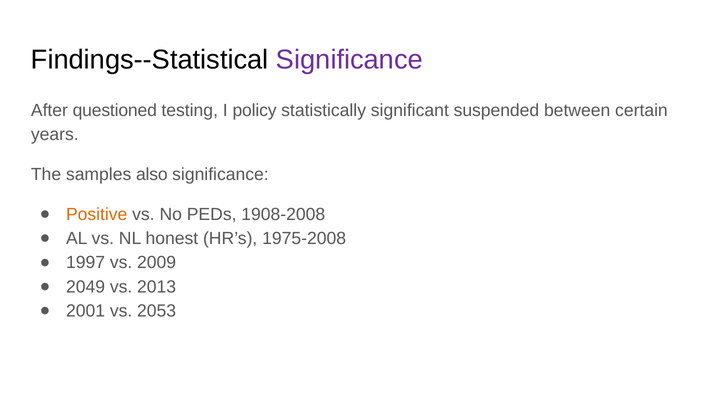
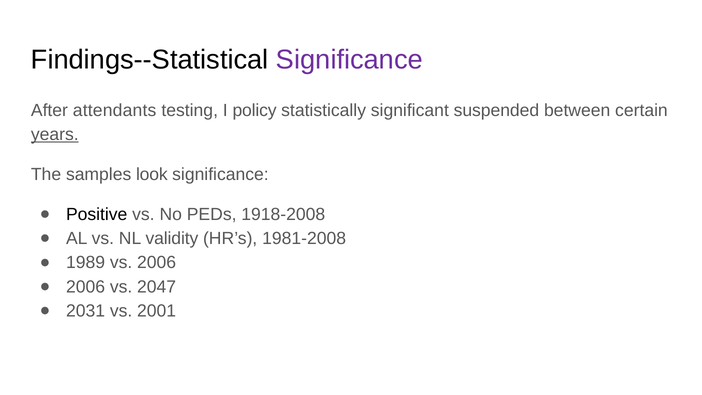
questioned: questioned -> attendants
years underline: none -> present
also: also -> look
Positive colour: orange -> black
1908-2008: 1908-2008 -> 1918-2008
honest: honest -> validity
1975-2008: 1975-2008 -> 1981-2008
1997: 1997 -> 1989
vs 2009: 2009 -> 2006
2049 at (86, 287): 2049 -> 2006
2013: 2013 -> 2047
2001: 2001 -> 2031
2053: 2053 -> 2001
